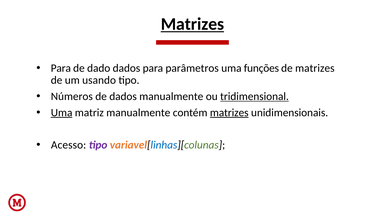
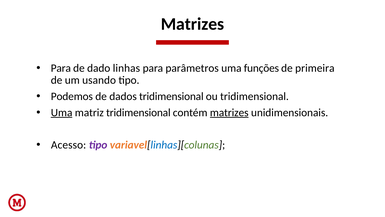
Matrizes at (192, 24) underline: present -> none
dado dados: dados -> linhas
de matrizes: matrizes -> primeira
Números: Números -> Podemos
dados manualmente: manualmente -> tridimensional
tridimensional at (255, 96) underline: present -> none
matriz manualmente: manualmente -> tridimensional
